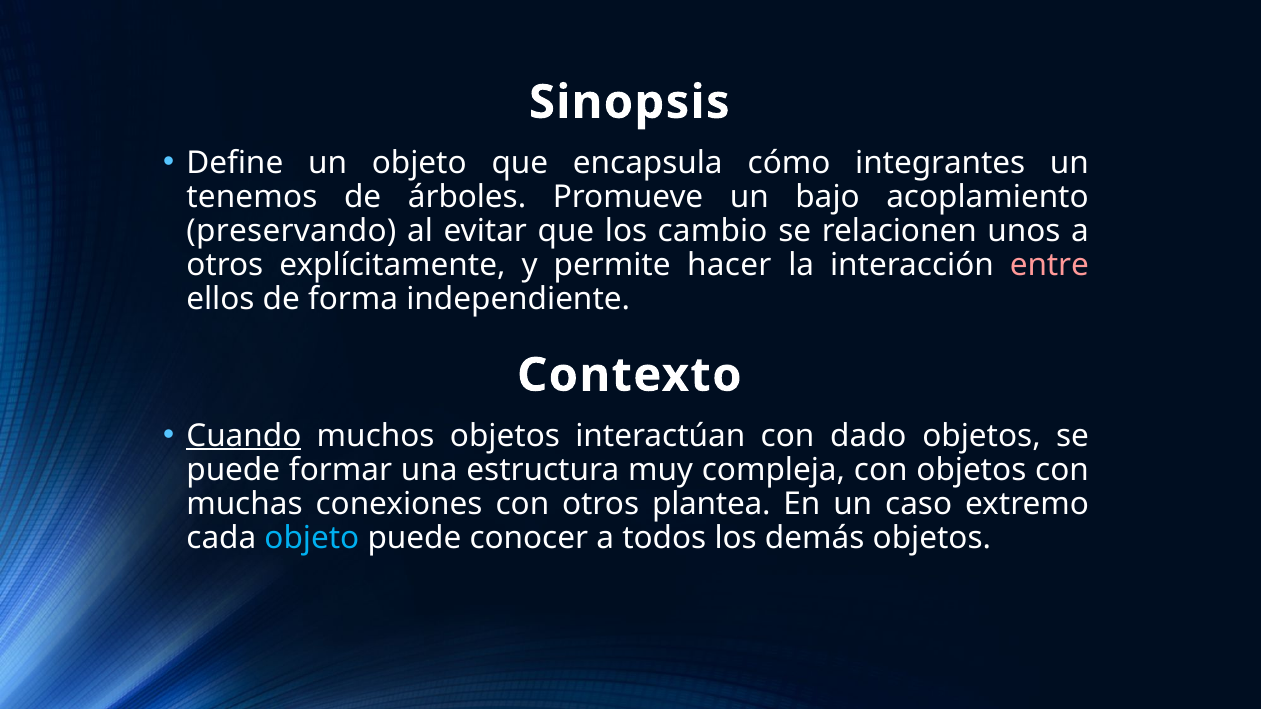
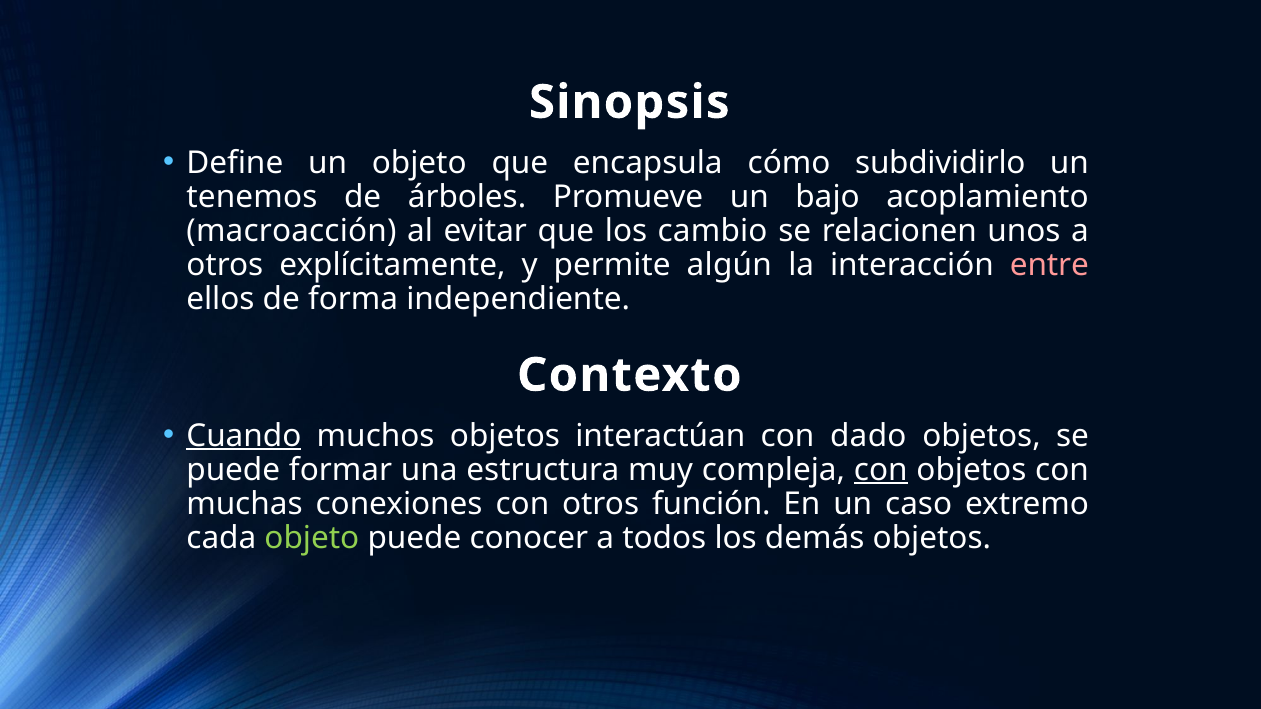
integrantes: integrantes -> subdividirlo
preservando: preservando -> macroacción
hacer: hacer -> algún
con at (881, 470) underline: none -> present
plantea: plantea -> función
objeto at (312, 538) colour: light blue -> light green
